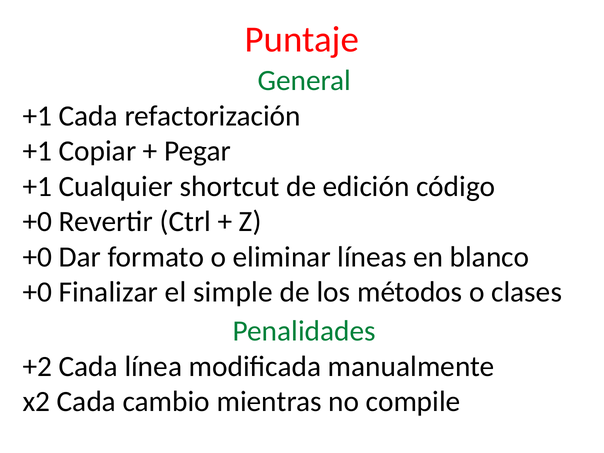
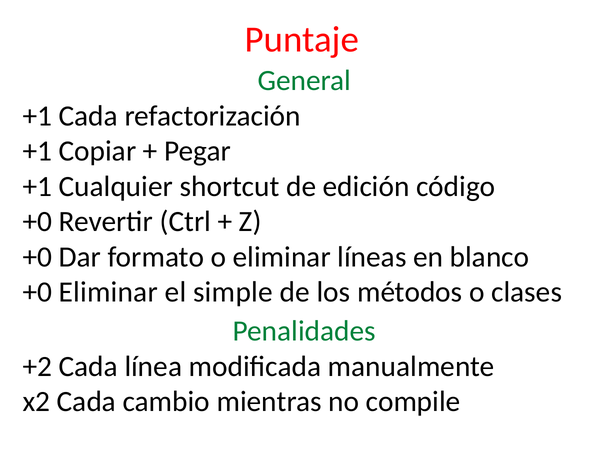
+0 Finalizar: Finalizar -> Eliminar
